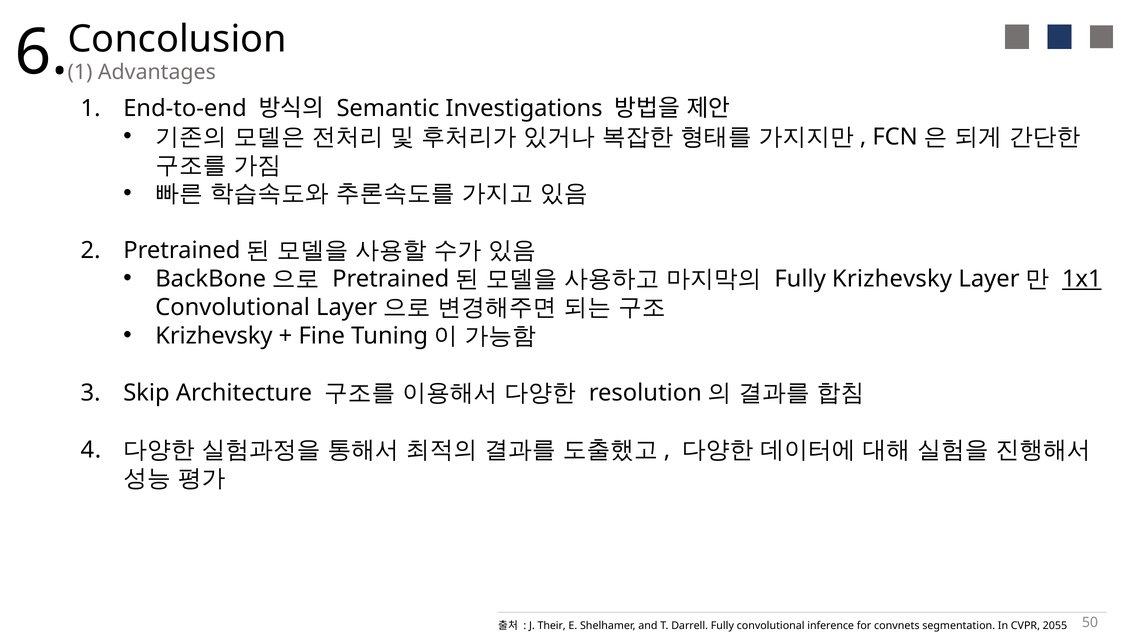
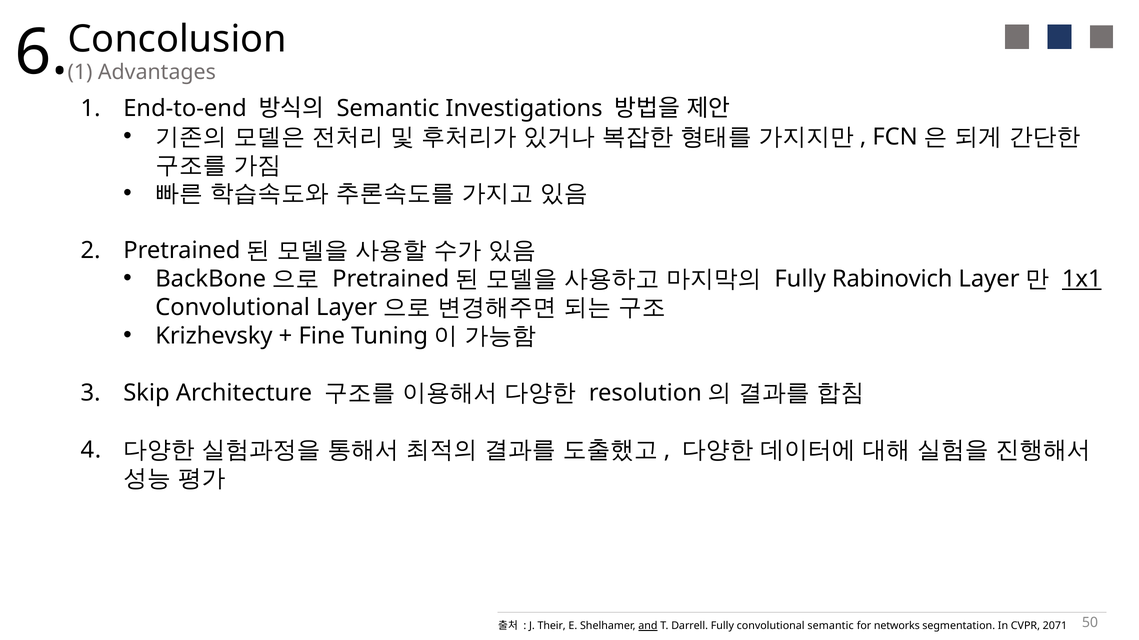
Fully Krizhevsky: Krizhevsky -> Rabinovich
and underline: none -> present
convolutional inference: inference -> semantic
convnets: convnets -> networks
2055: 2055 -> 2071
